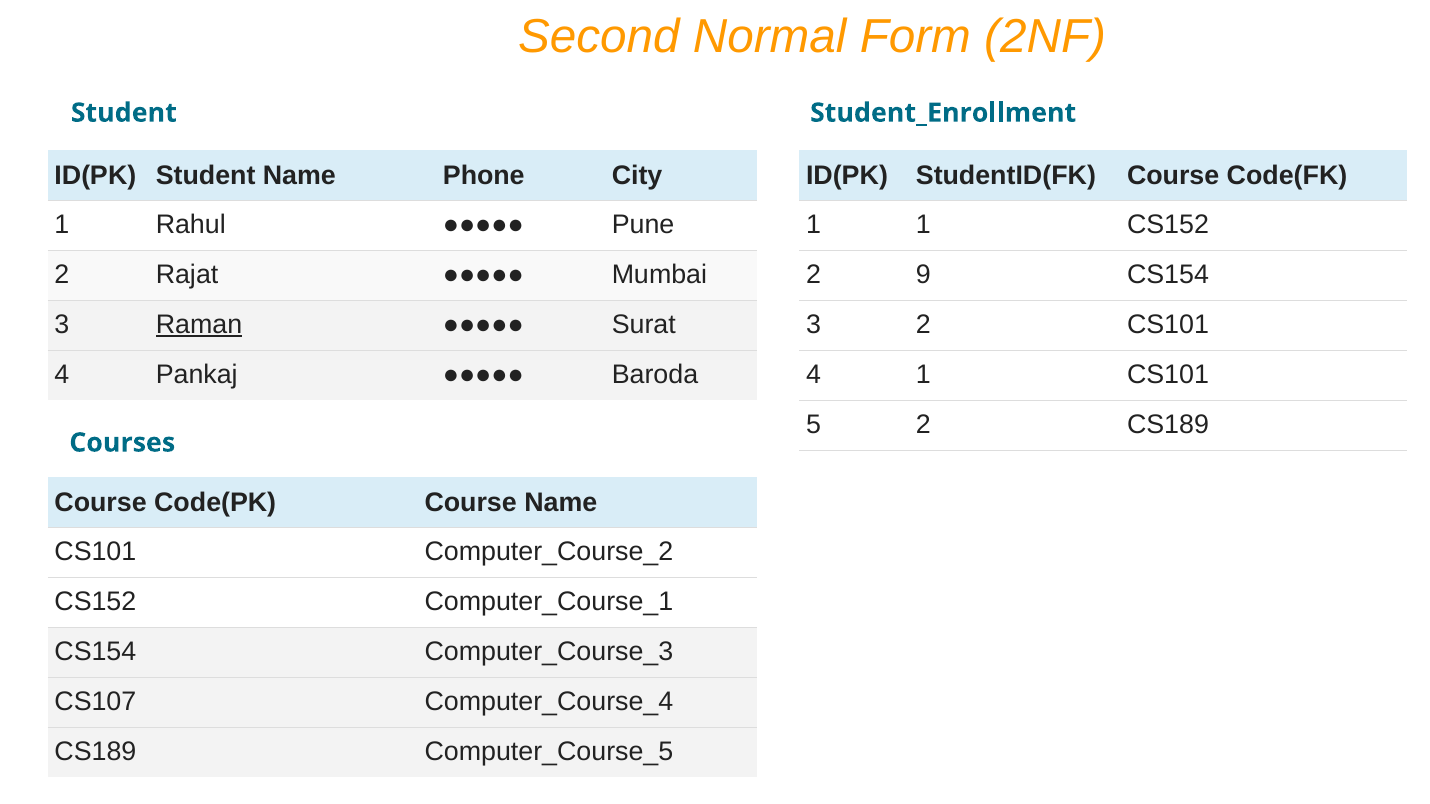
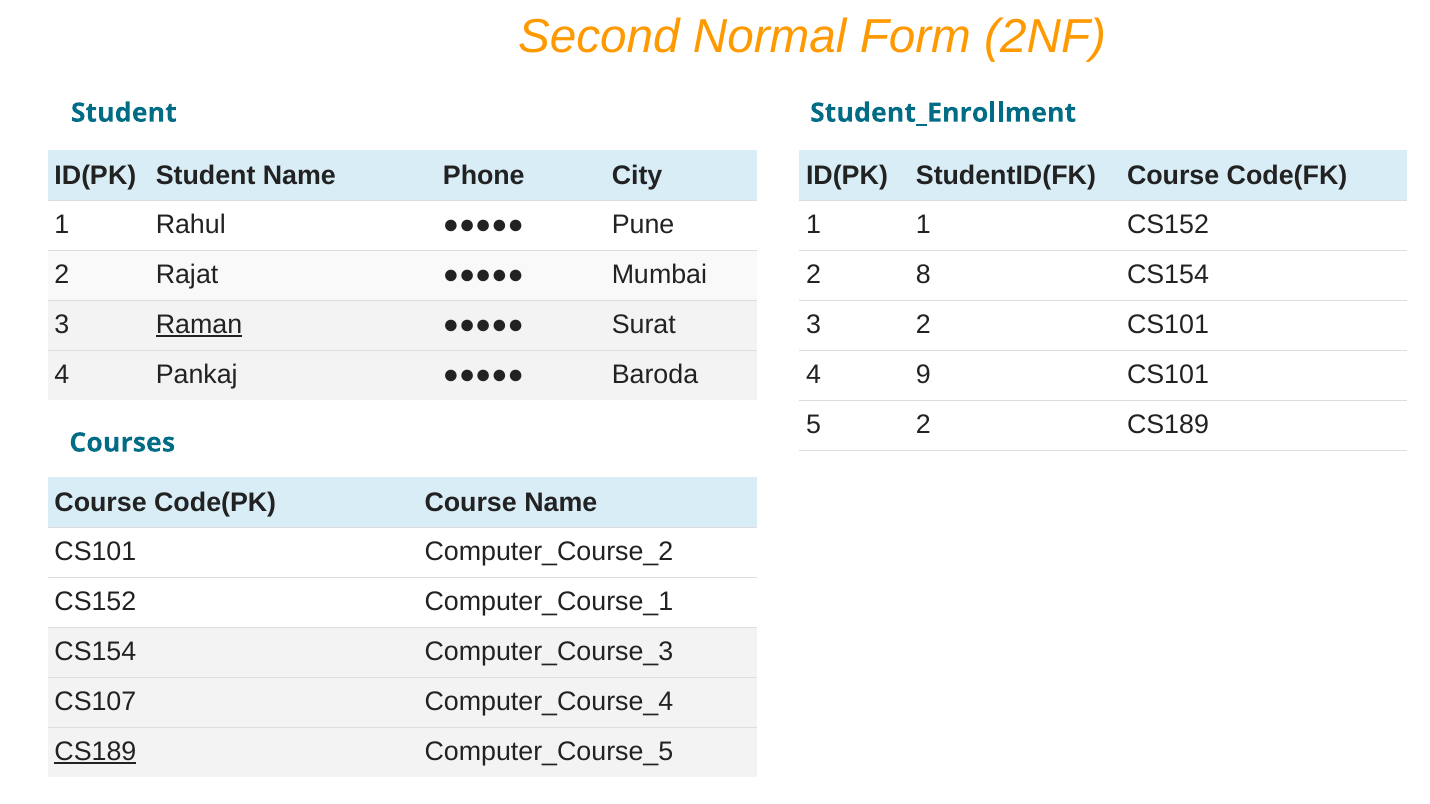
9: 9 -> 8
4 1: 1 -> 9
CS189 at (95, 752) underline: none -> present
